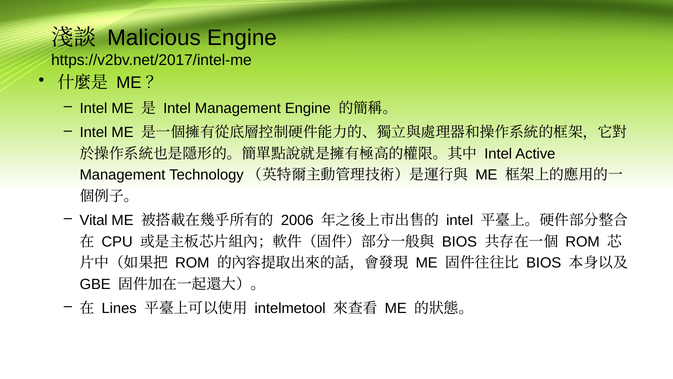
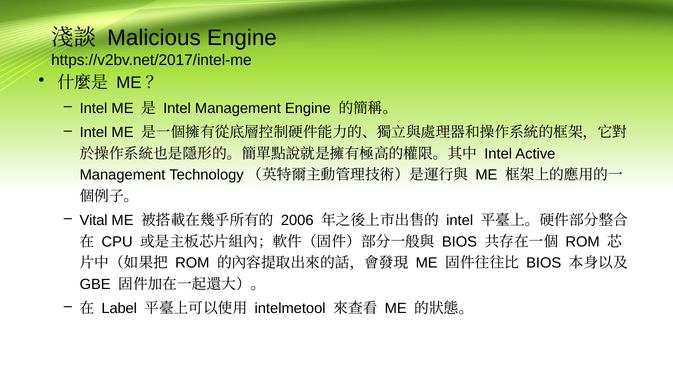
Lines: Lines -> Label
